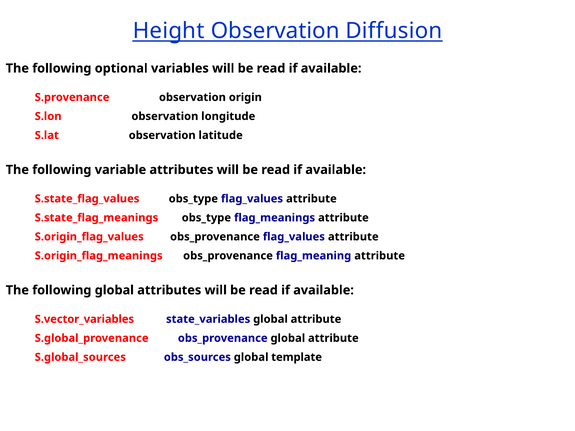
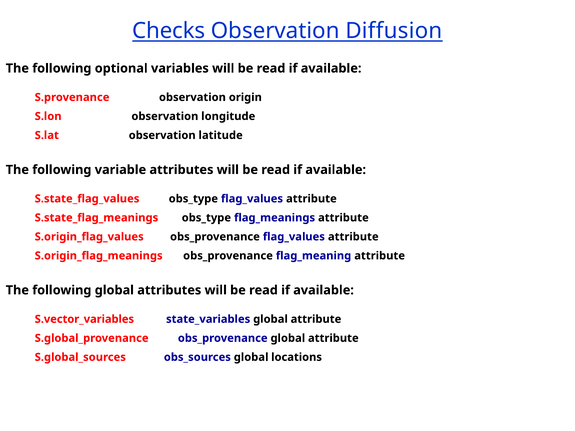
Height: Height -> Checks
template: template -> locations
